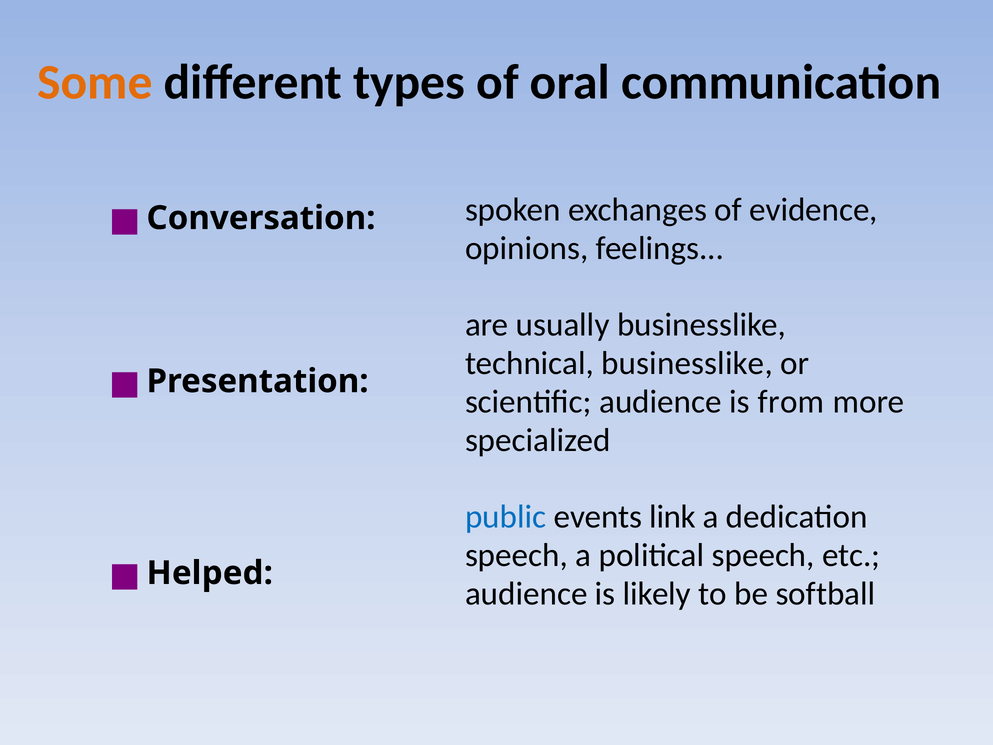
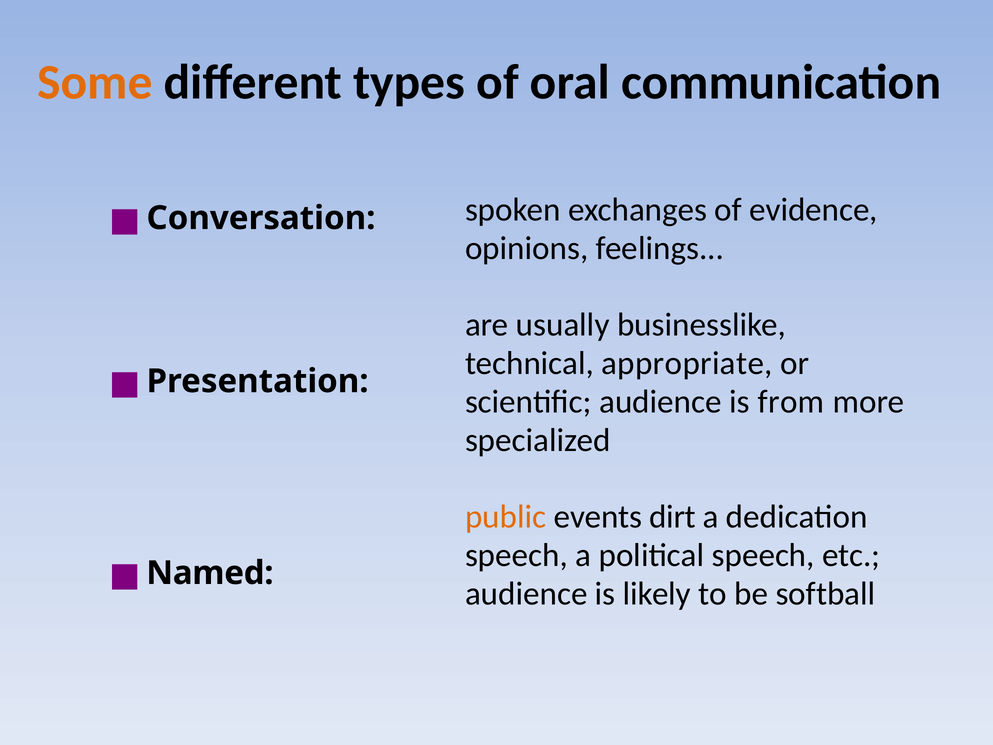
technical businesslike: businesslike -> appropriate
public colour: blue -> orange
link: link -> dirt
Helped: Helped -> Named
